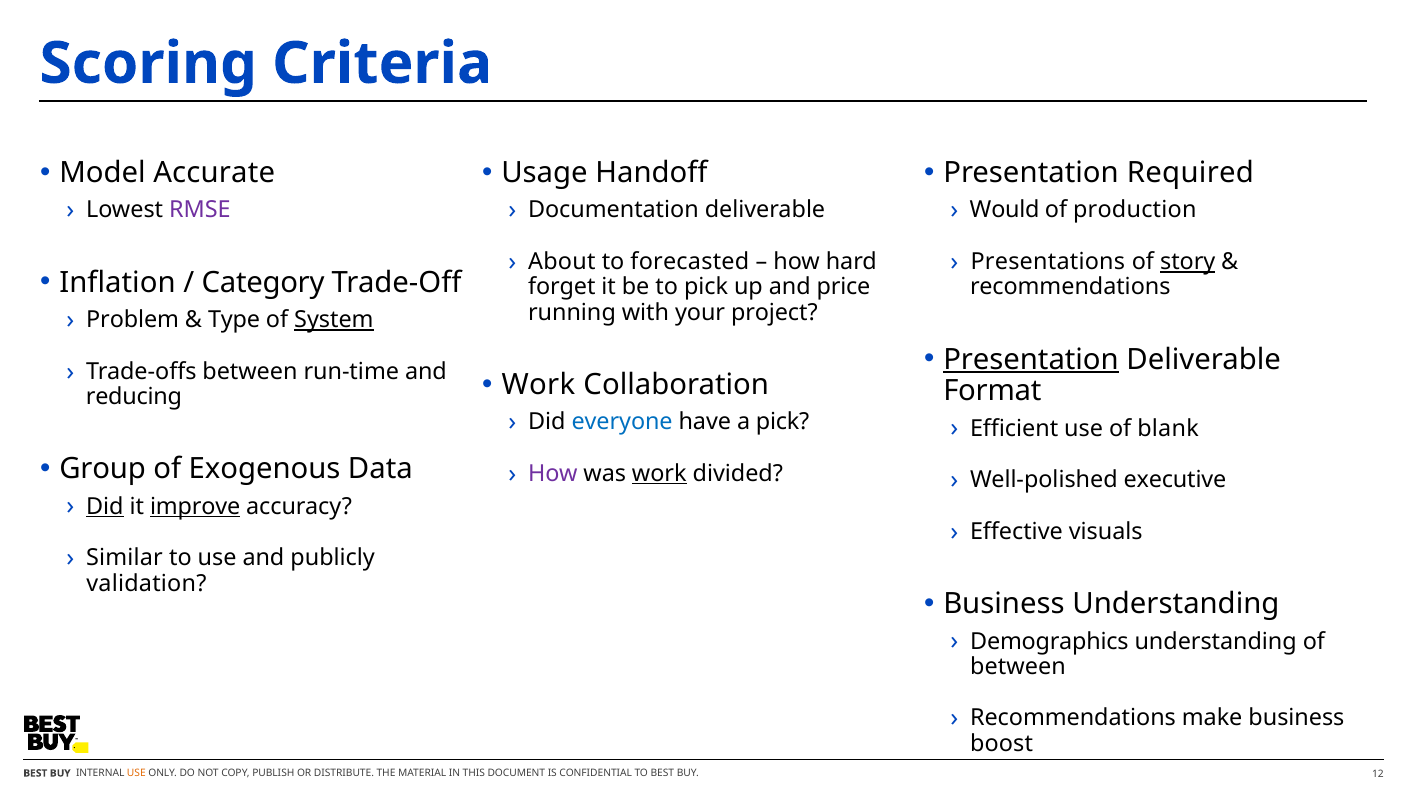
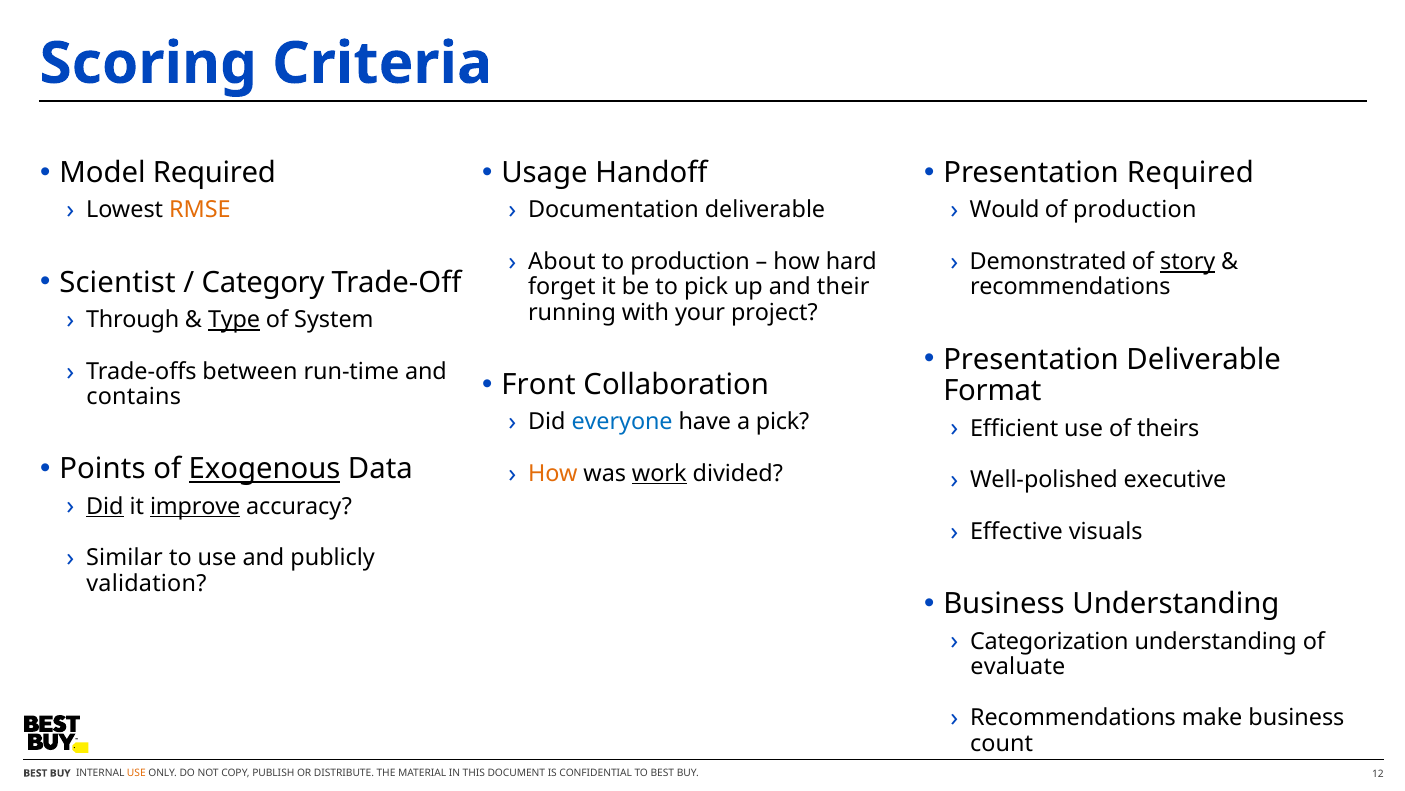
Model Accurate: Accurate -> Required
RMSE colour: purple -> orange
to forecasted: forecasted -> production
Presentations: Presentations -> Demonstrated
Inflation: Inflation -> Scientist
price: price -> their
Problem: Problem -> Through
Type underline: none -> present
System underline: present -> none
Presentation at (1031, 359) underline: present -> none
Work at (538, 384): Work -> Front
reducing: reducing -> contains
blank: blank -> theirs
Group: Group -> Points
Exogenous underline: none -> present
How at (553, 473) colour: purple -> orange
Demographics: Demographics -> Categorization
between at (1018, 666): between -> evaluate
boost: boost -> count
